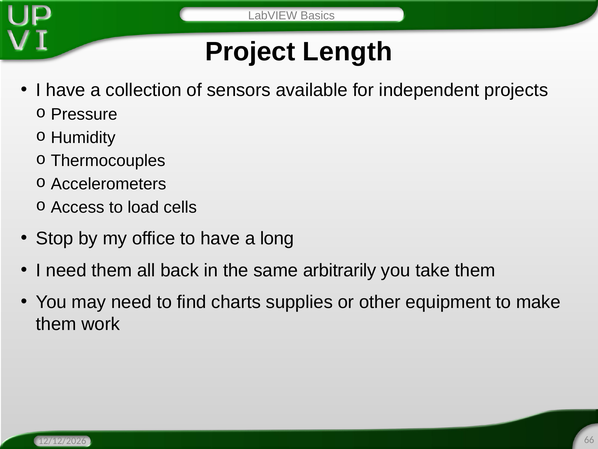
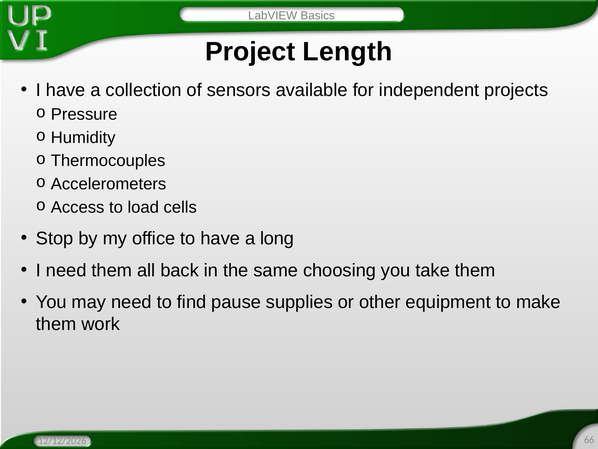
arbitrarily: arbitrarily -> choosing
charts: charts -> pause
